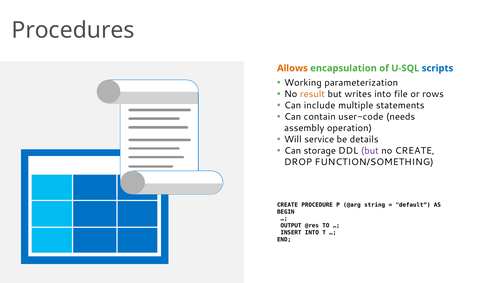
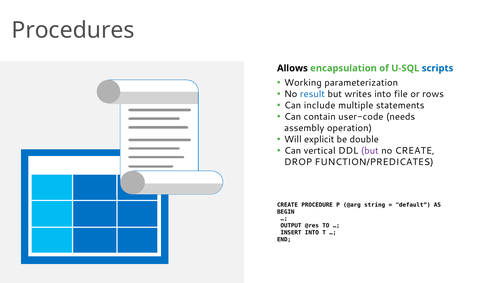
Allows colour: orange -> black
result colour: orange -> blue
service: service -> explicit
details: details -> double
storage: storage -> vertical
FUNCTION/SOMETHING: FUNCTION/SOMETHING -> FUNCTION/PREDICATES
